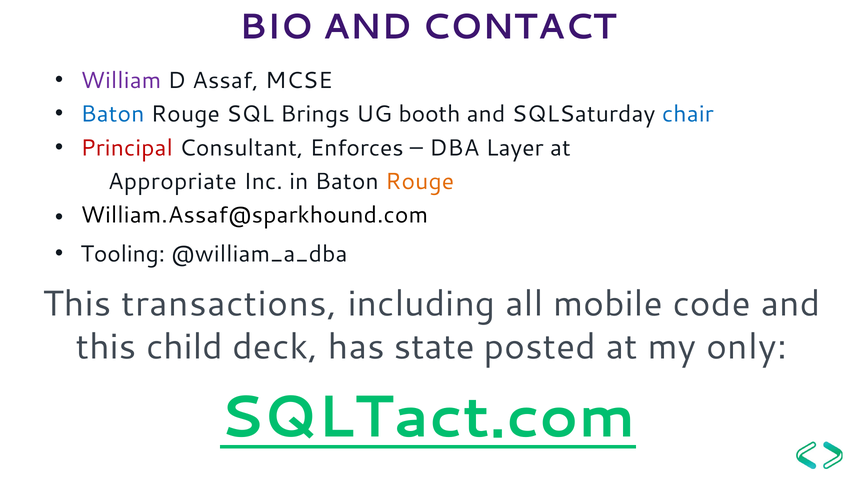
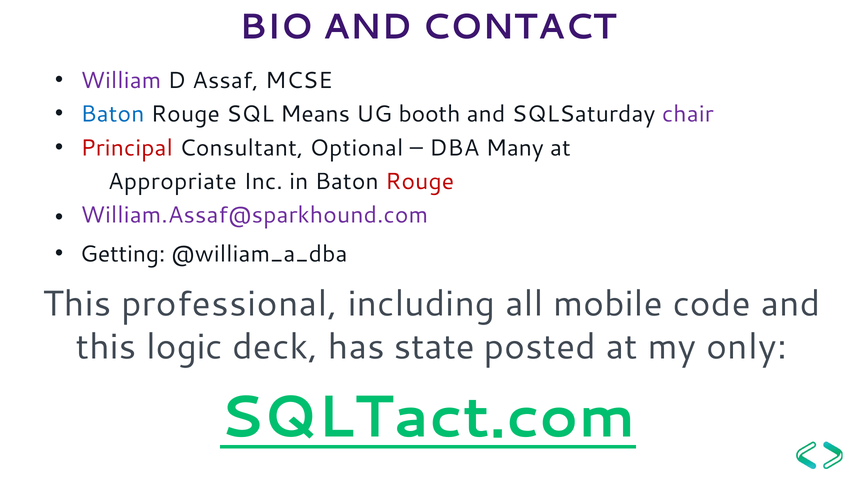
Brings: Brings -> Means
chair colour: blue -> purple
Enforces: Enforces -> Optional
Layer: Layer -> Many
Rouge at (420, 181) colour: orange -> red
William.Assaf@sparkhound.com colour: black -> purple
Tooling: Tooling -> Getting
transactions: transactions -> professional
child: child -> logic
